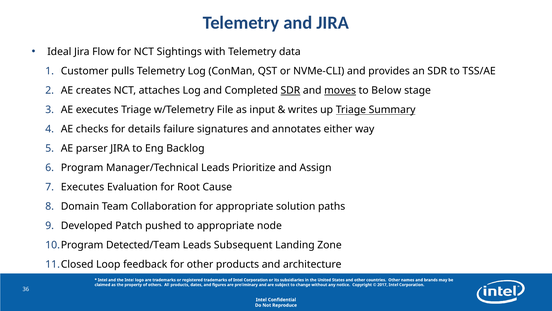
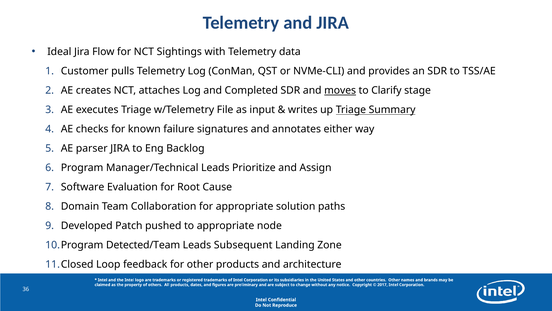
SDR at (290, 90) underline: present -> none
Below: Below -> Clarify
details: details -> known
Executes at (83, 187): Executes -> Software
